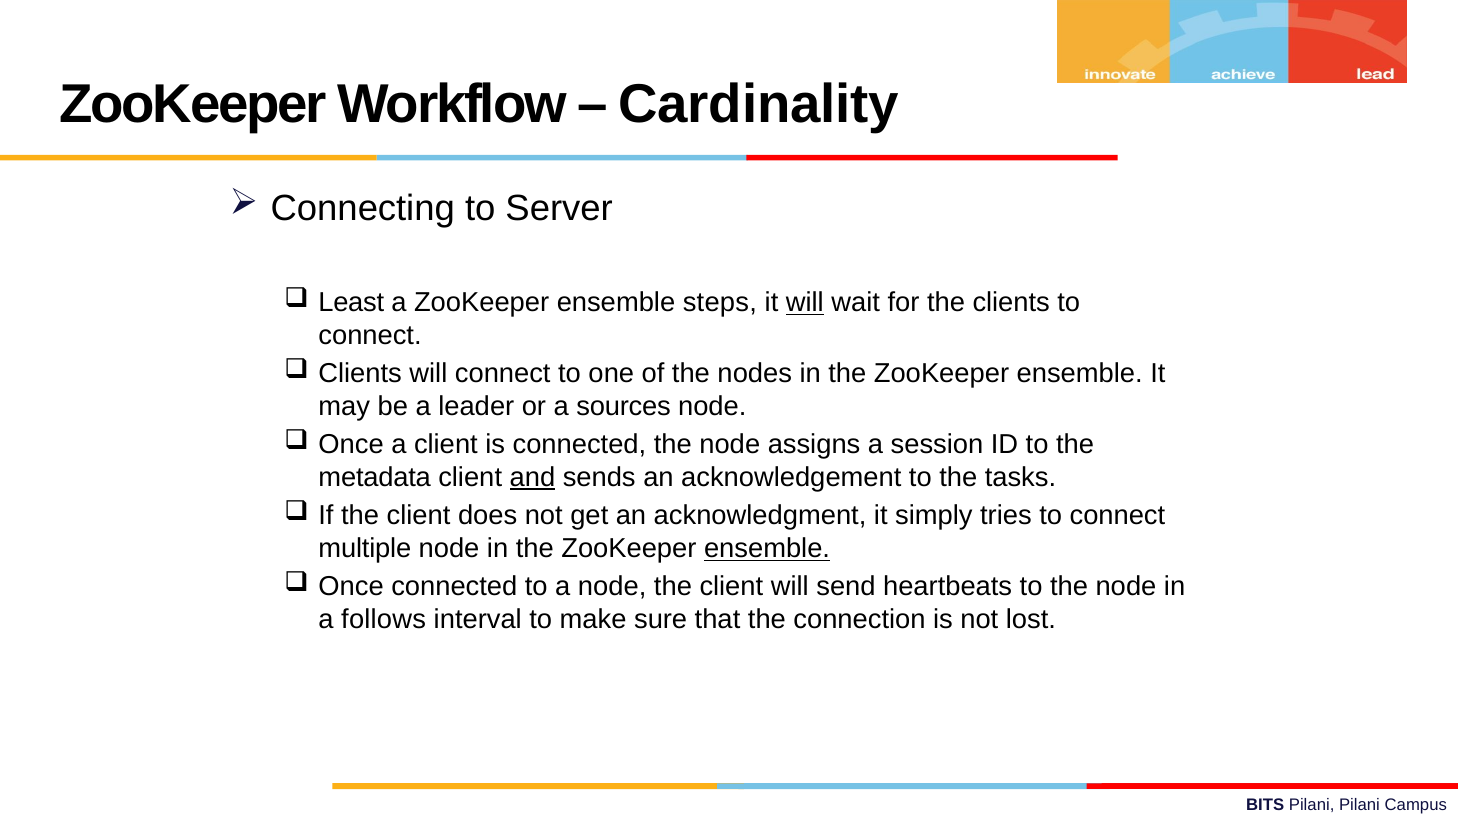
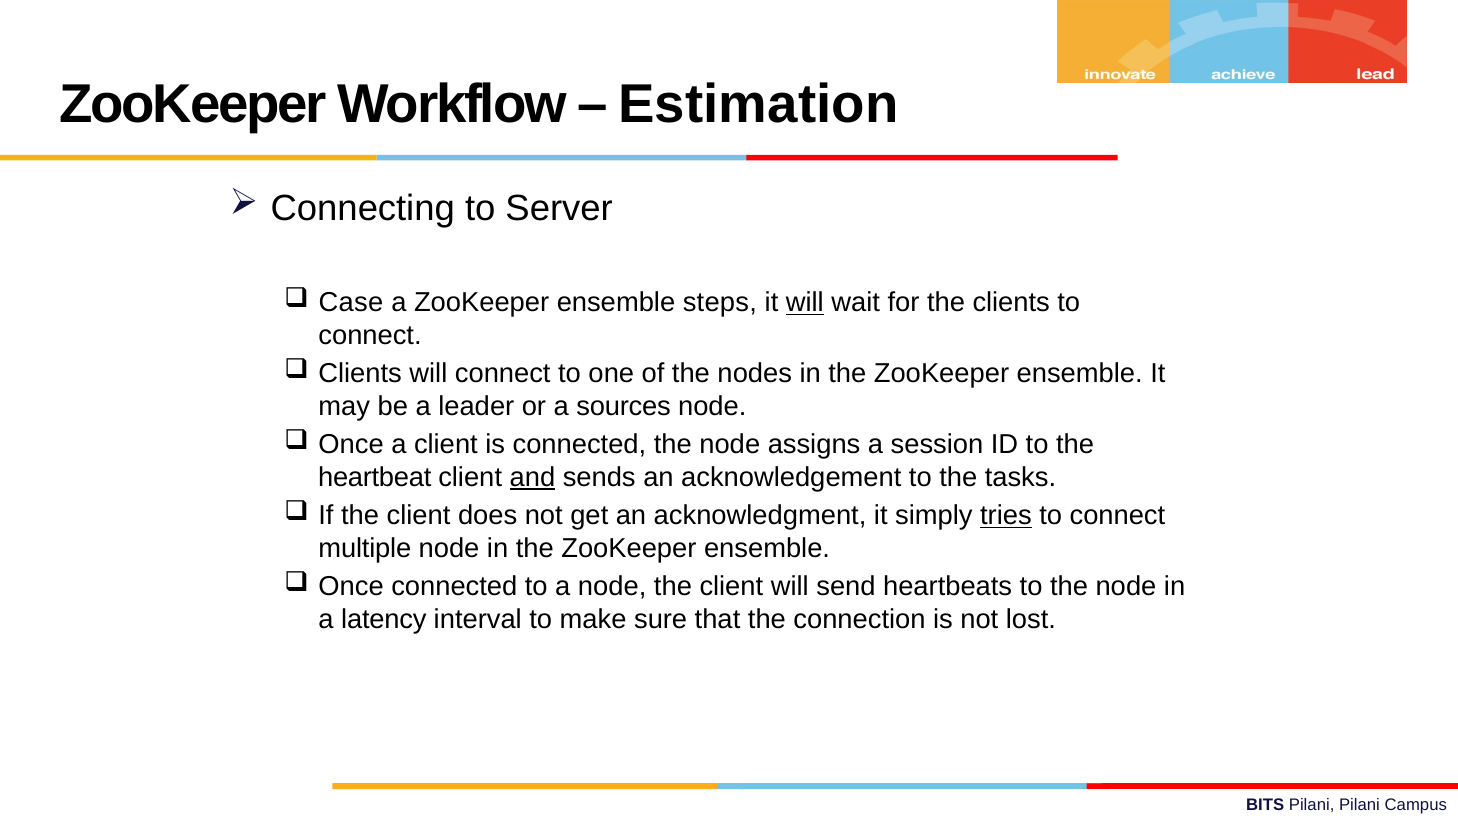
Cardinality: Cardinality -> Estimation
Least: Least -> Case
metadata: metadata -> heartbeat
tries underline: none -> present
ensemble at (767, 549) underline: present -> none
follows: follows -> latency
